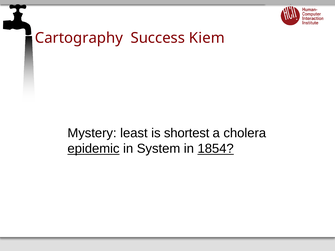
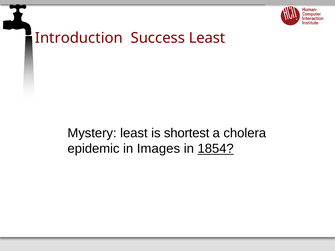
Cartography: Cartography -> Introduction
Success Kiem: Kiem -> Least
epidemic underline: present -> none
System: System -> Images
